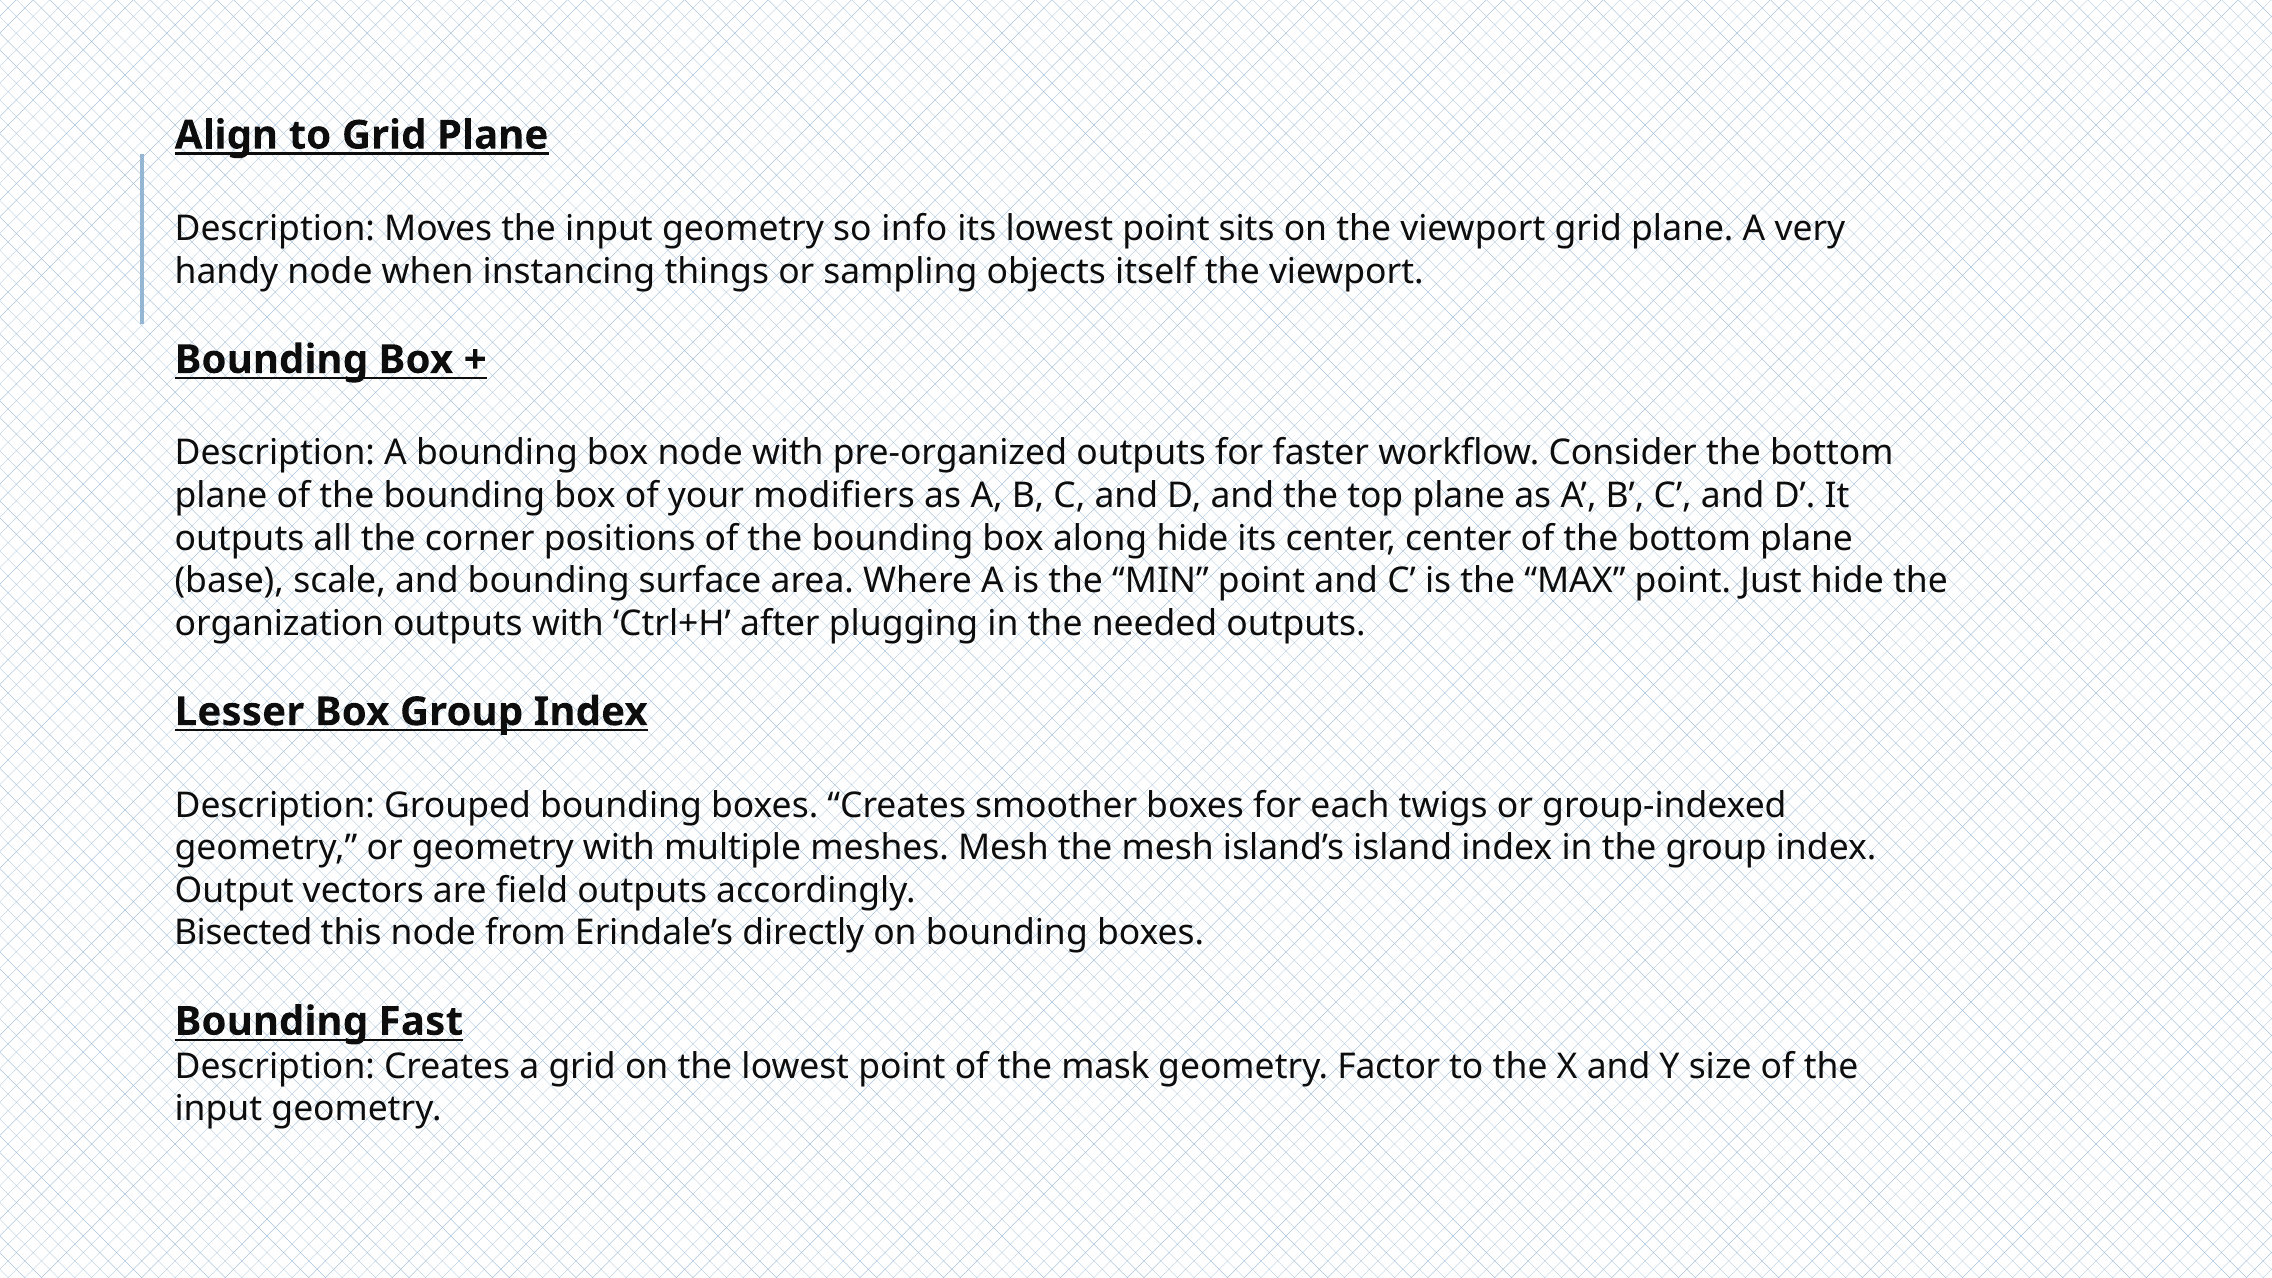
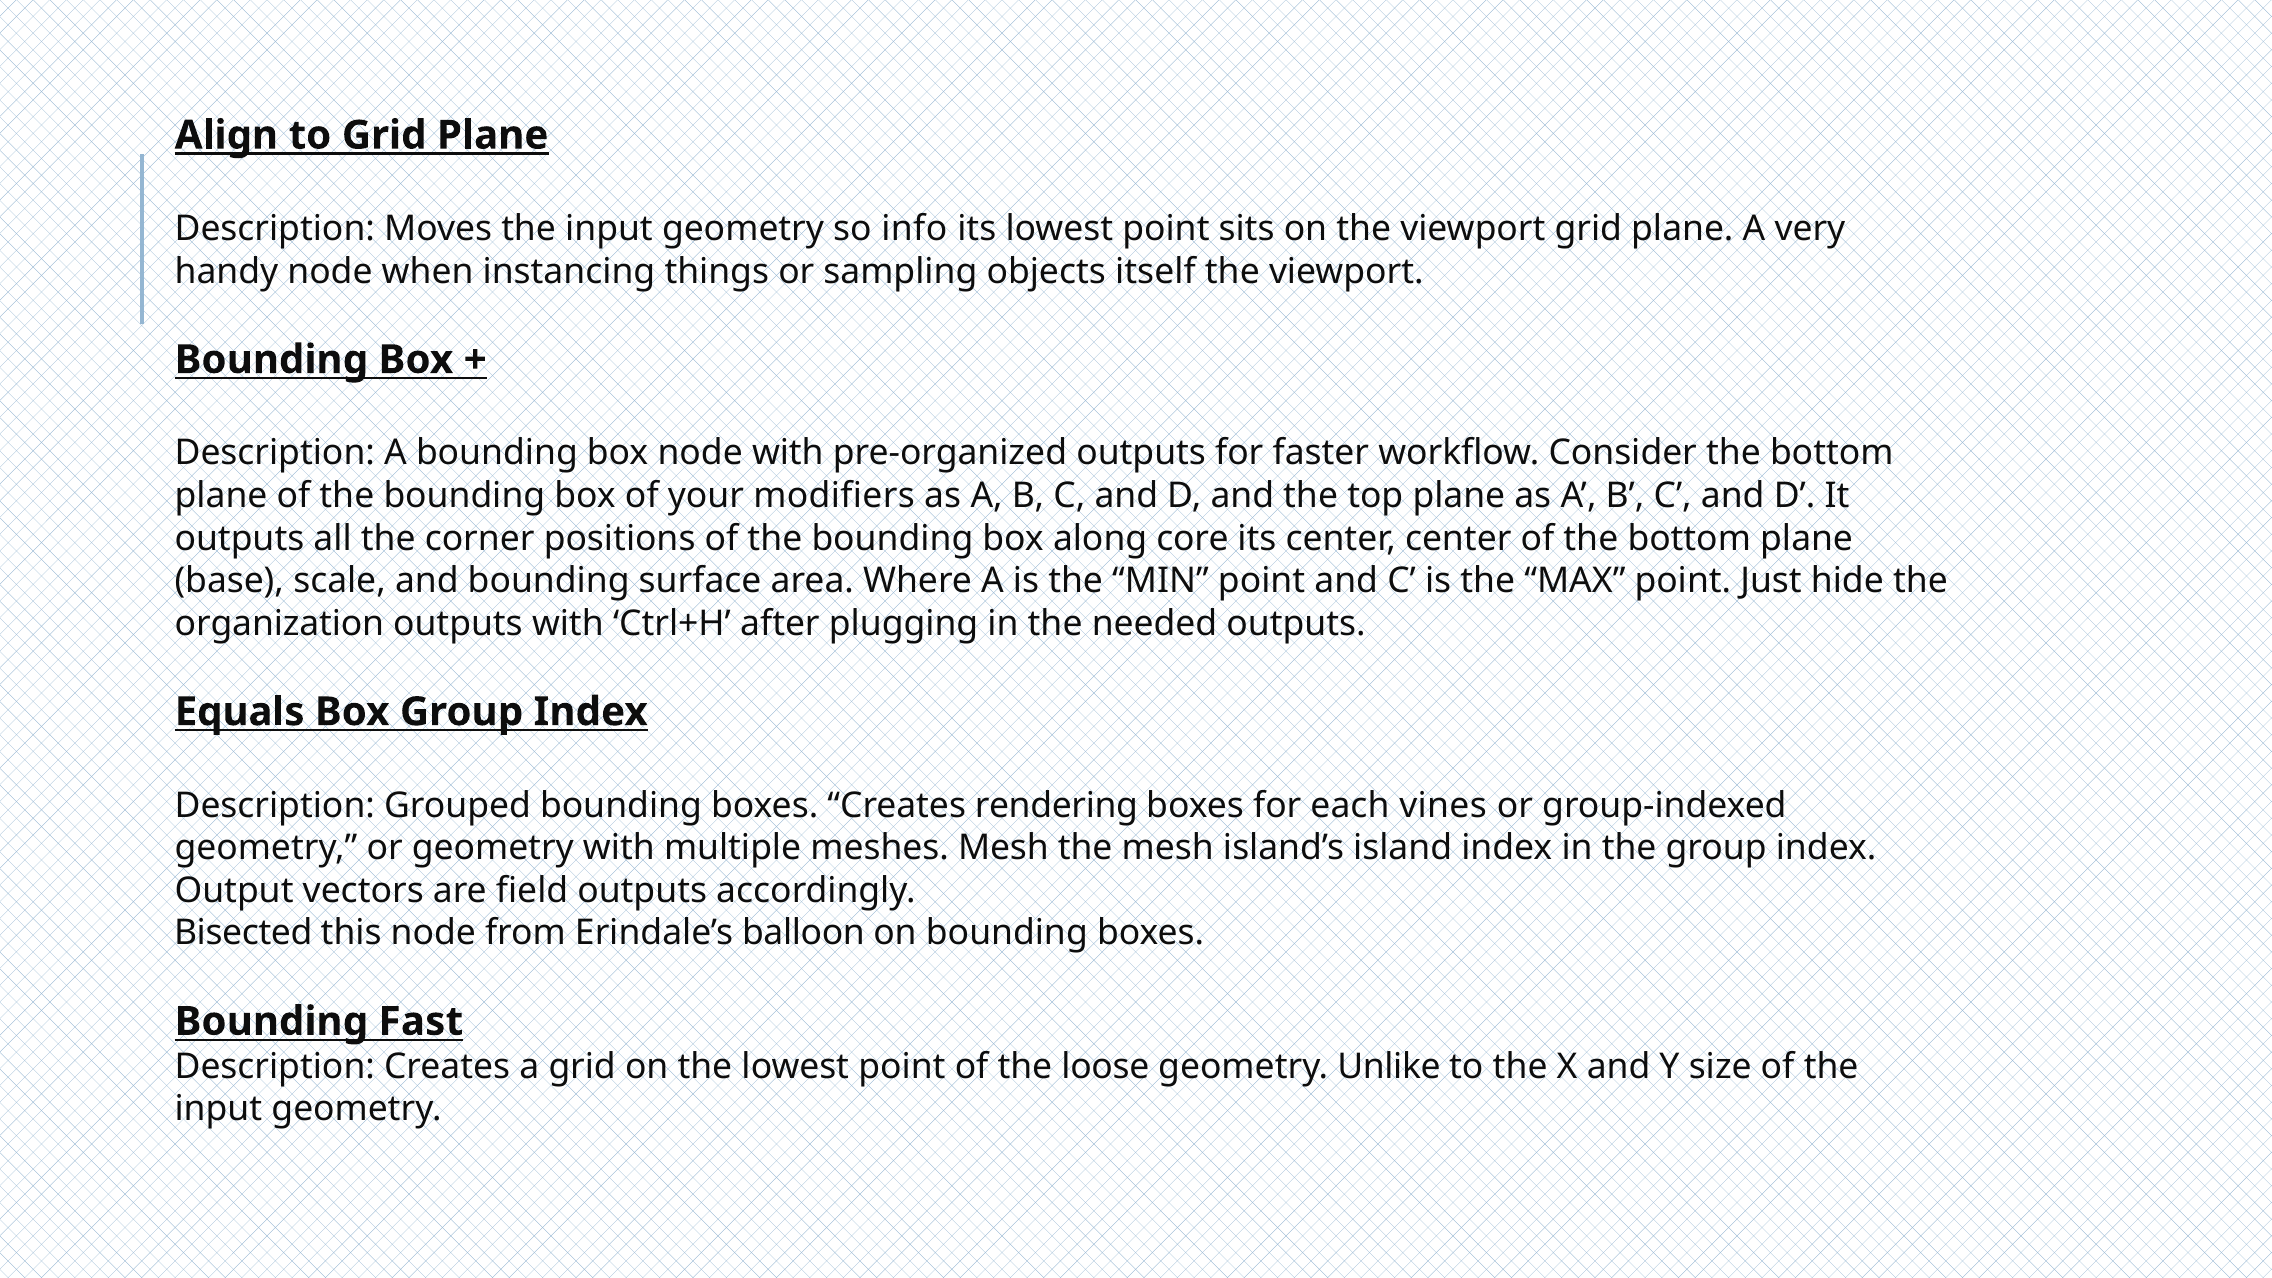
along hide: hide -> core
Lesser: Lesser -> Equals
smoother: smoother -> rendering
twigs: twigs -> vines
directly: directly -> balloon
mask: mask -> loose
Factor: Factor -> Unlike
